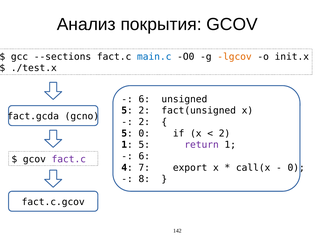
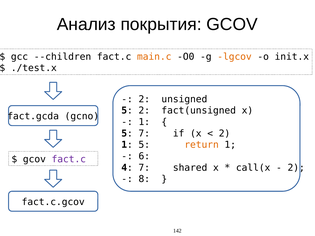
--sections: --sections -> --children
main.c colour: blue -> orange
6 at (144, 99): 6 -> 2
2 at (144, 122): 2 -> 1
5 0: 0 -> 7
return colour: purple -> orange
export: export -> shared
0 at (296, 168): 0 -> 2
